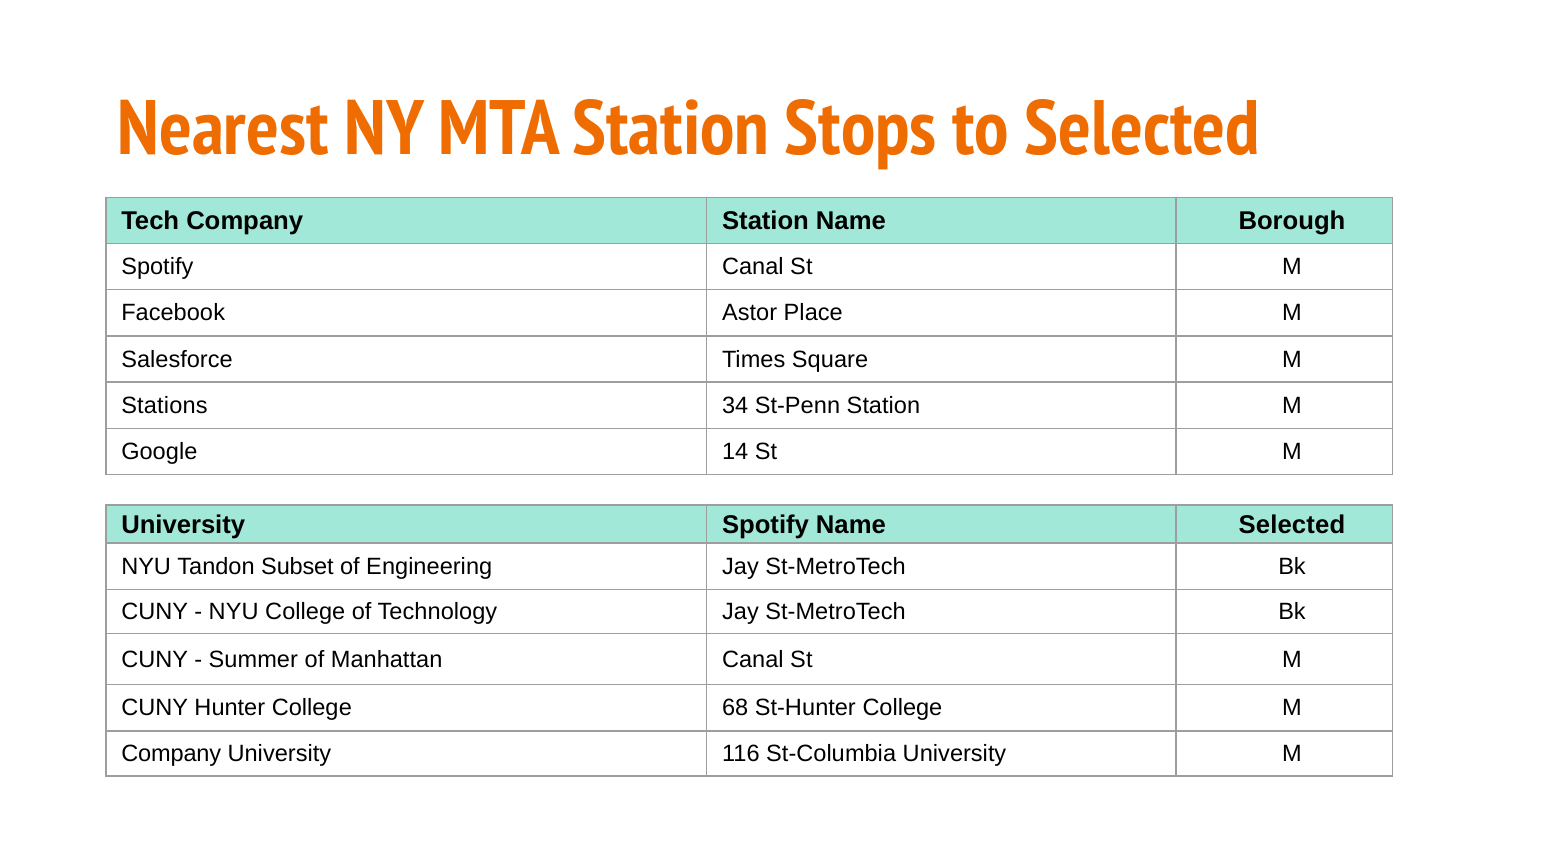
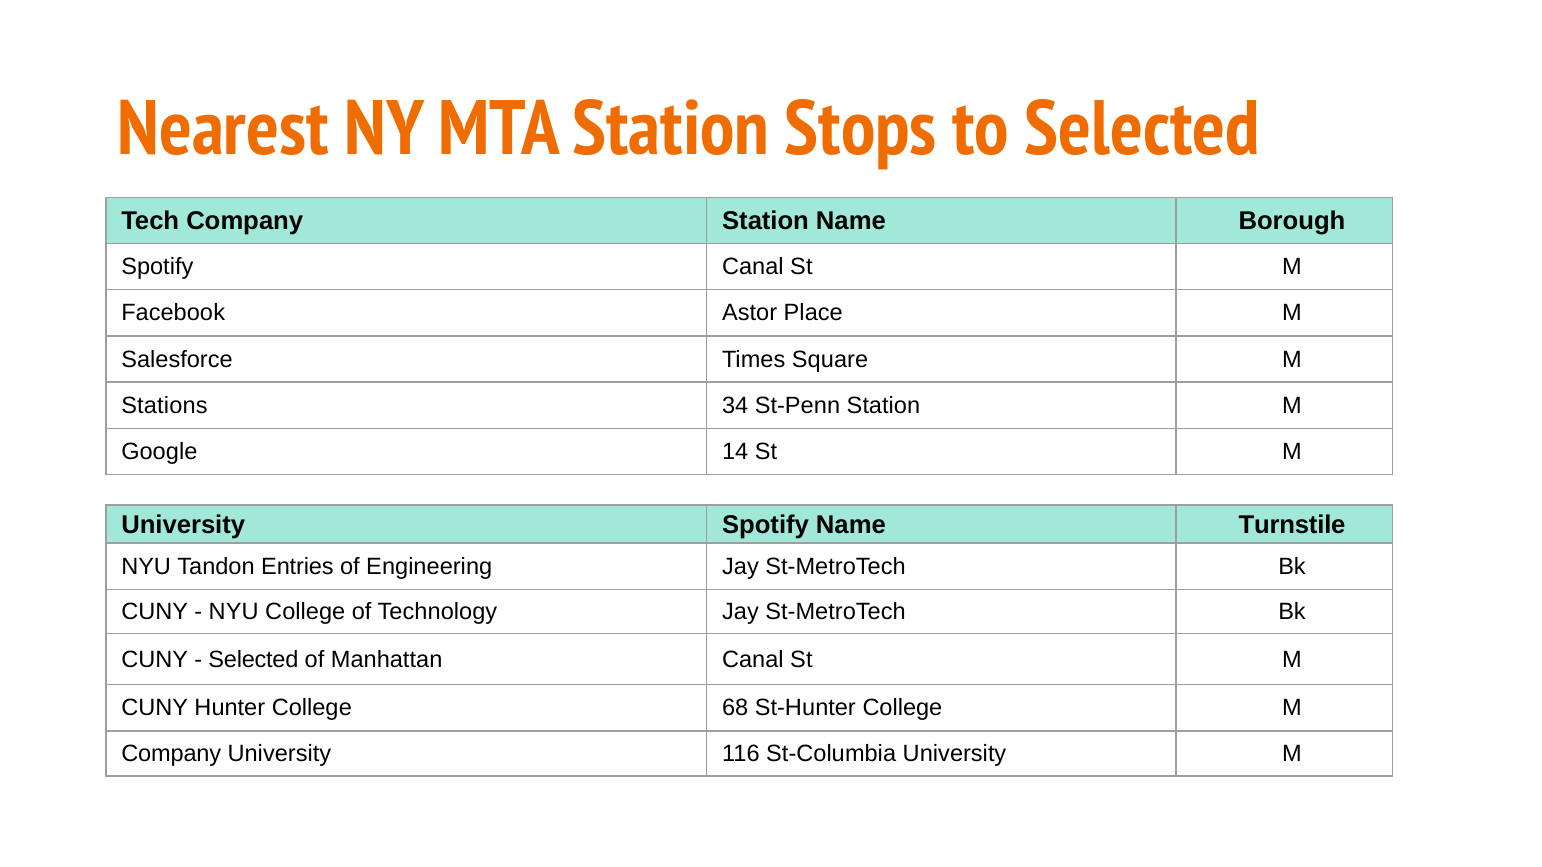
Name Selected: Selected -> Turnstile
Subset: Subset -> Entries
Summer at (253, 660): Summer -> Selected
